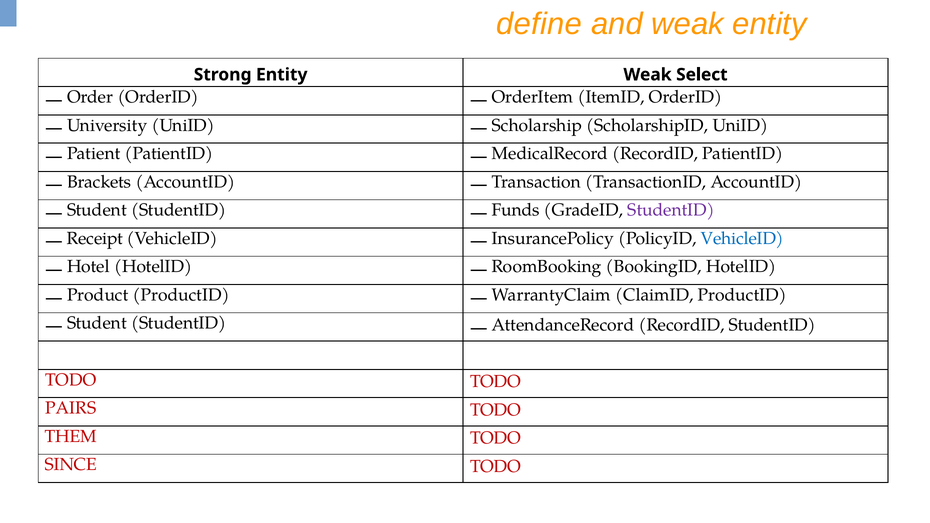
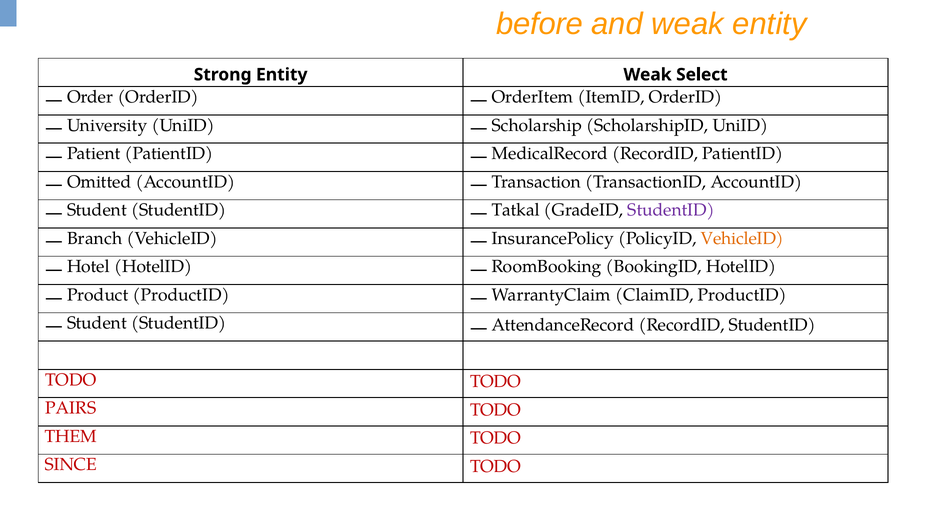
define: define -> before
Brackets: Brackets -> Omitted
Funds: Funds -> Tatkal
Receipt: Receipt -> Branch
VehicleID at (742, 238) colour: blue -> orange
